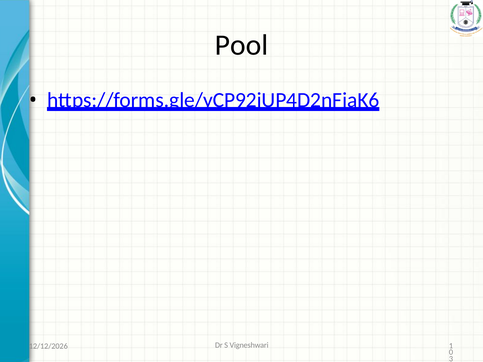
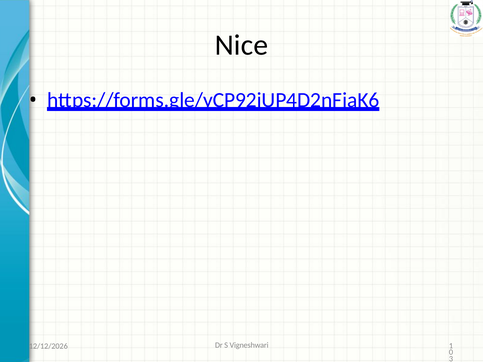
Pool: Pool -> Nice
